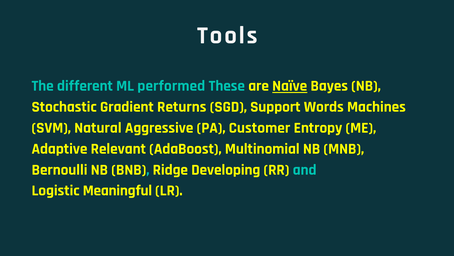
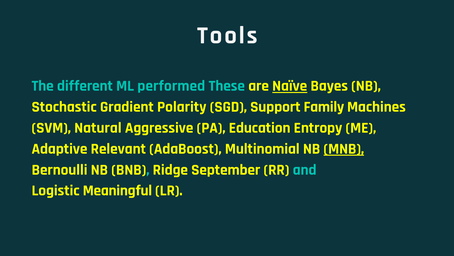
Returns: Returns -> Polarity
Words: Words -> Family
Customer: Customer -> Education
MNB underline: none -> present
Developing: Developing -> September
